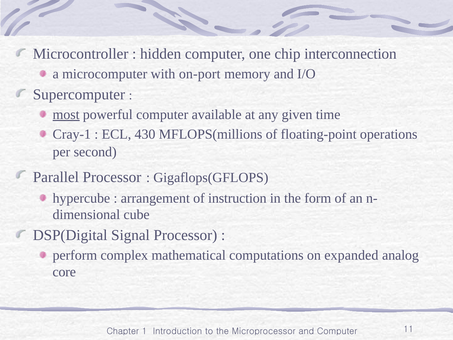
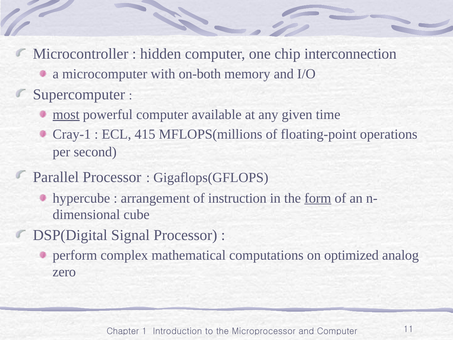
on-port: on-port -> on-both
430: 430 -> 415
form underline: none -> present
expanded: expanded -> optimized
core: core -> zero
